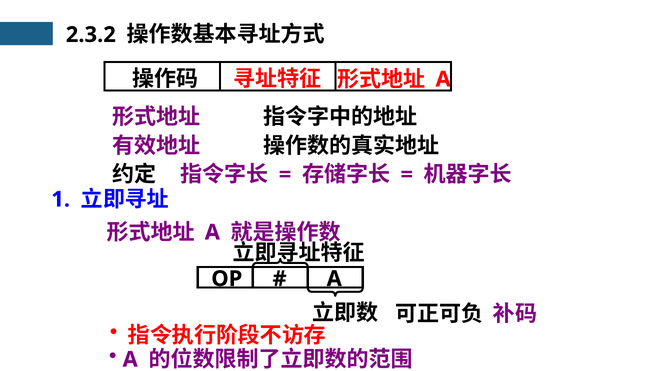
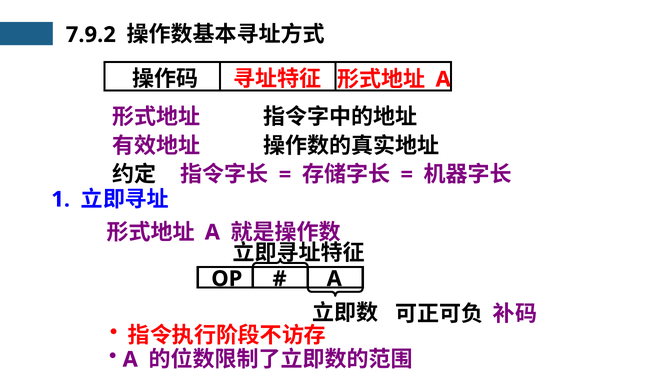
2.3.2: 2.3.2 -> 7.9.2
